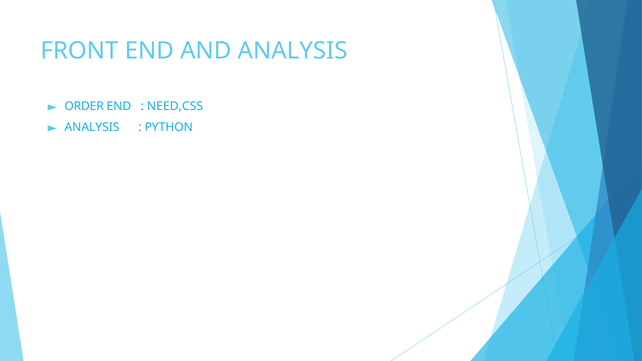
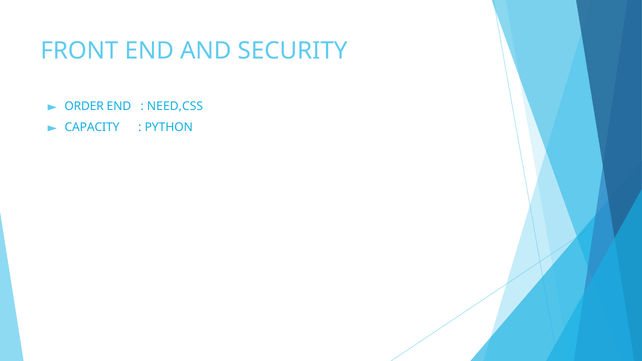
AND ANALYSIS: ANALYSIS -> SECURITY
ANALYSIS at (92, 127): ANALYSIS -> CAPACITY
